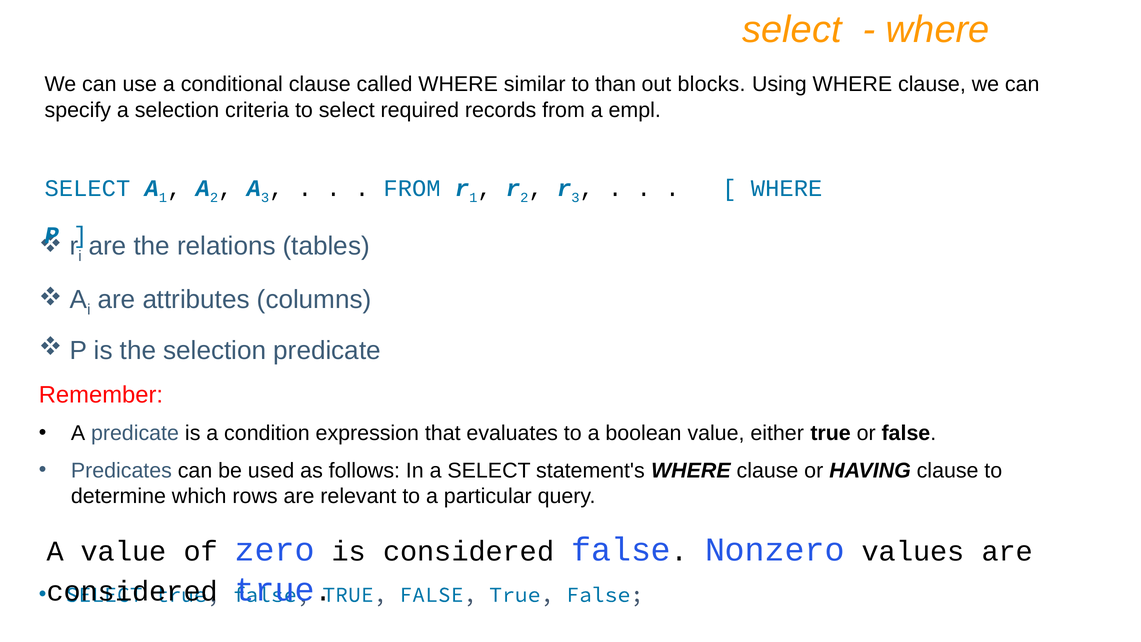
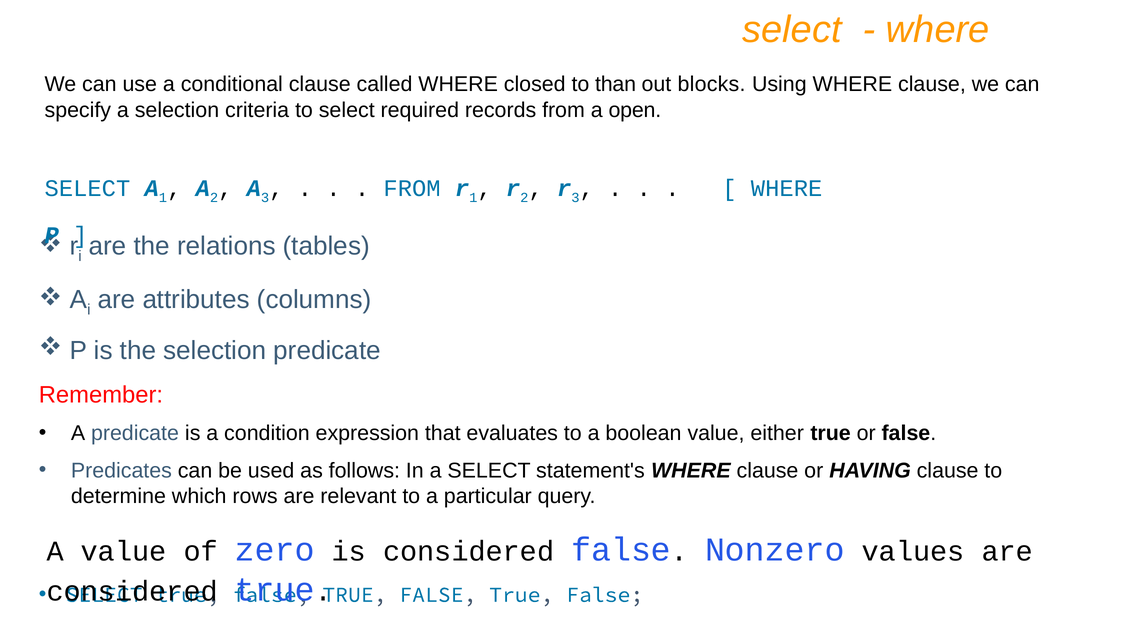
similar: similar -> closed
empl: empl -> open
